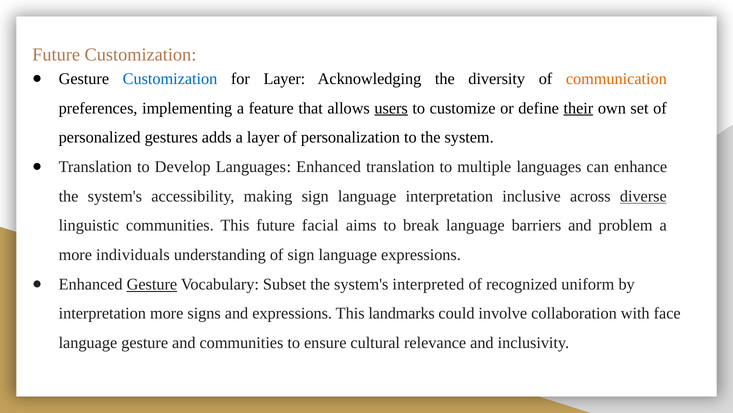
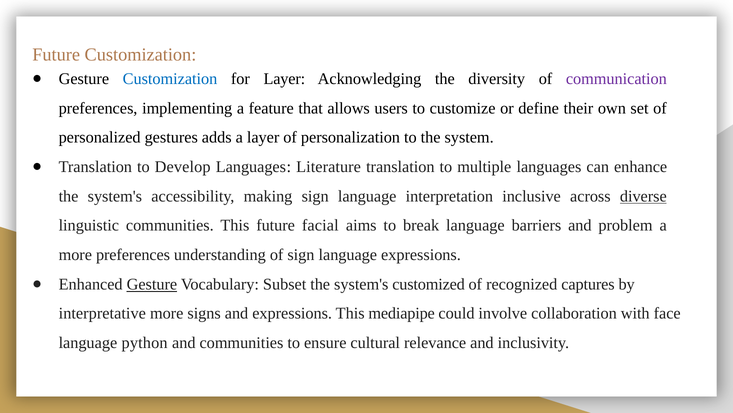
communication colour: orange -> purple
users underline: present -> none
their underline: present -> none
Languages Enhanced: Enhanced -> Literature
more individuals: individuals -> preferences
interpreted: interpreted -> customized
uniform: uniform -> captures
interpretation at (102, 313): interpretation -> interpretative
landmarks: landmarks -> mediapipe
language gesture: gesture -> python
